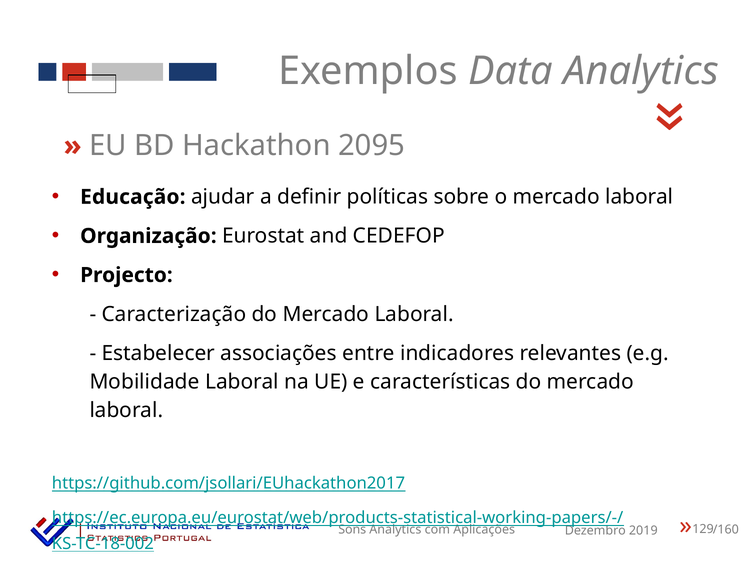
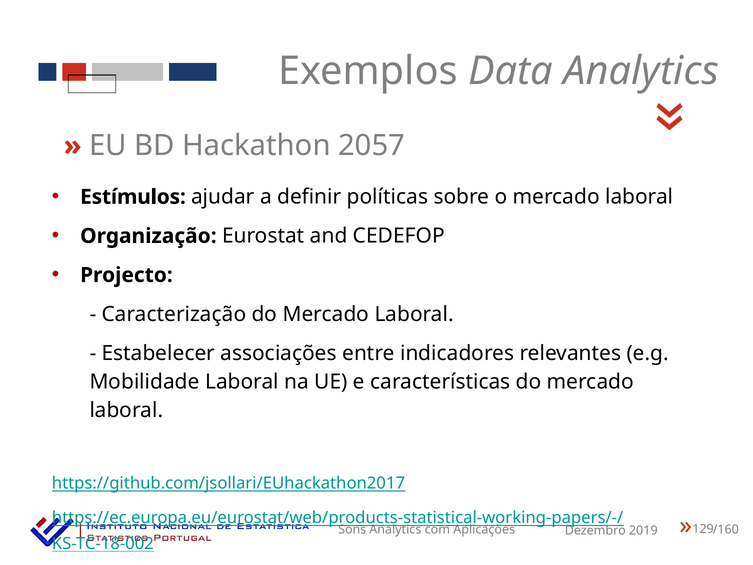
2095: 2095 -> 2057
Educação: Educação -> Estímulos
